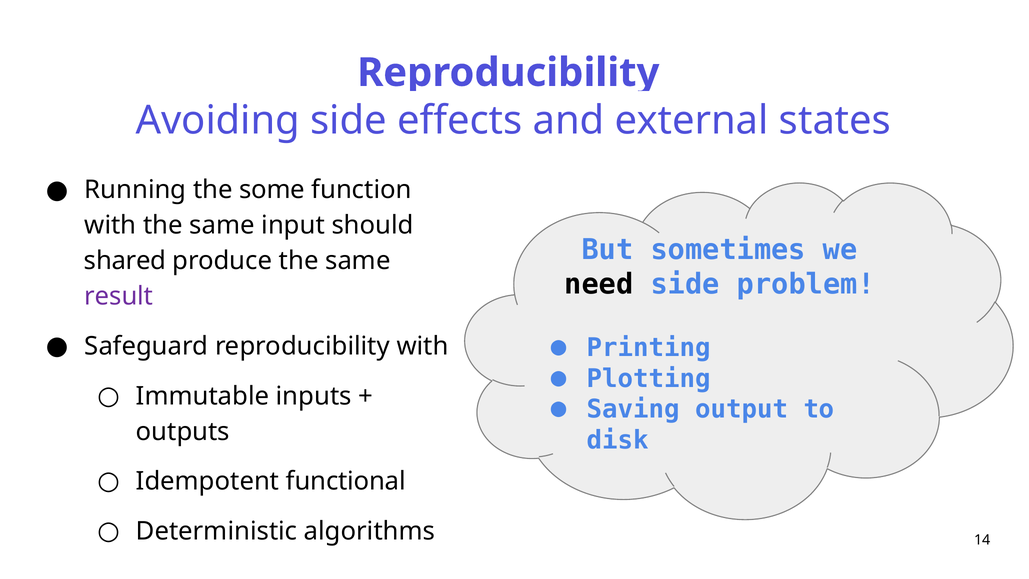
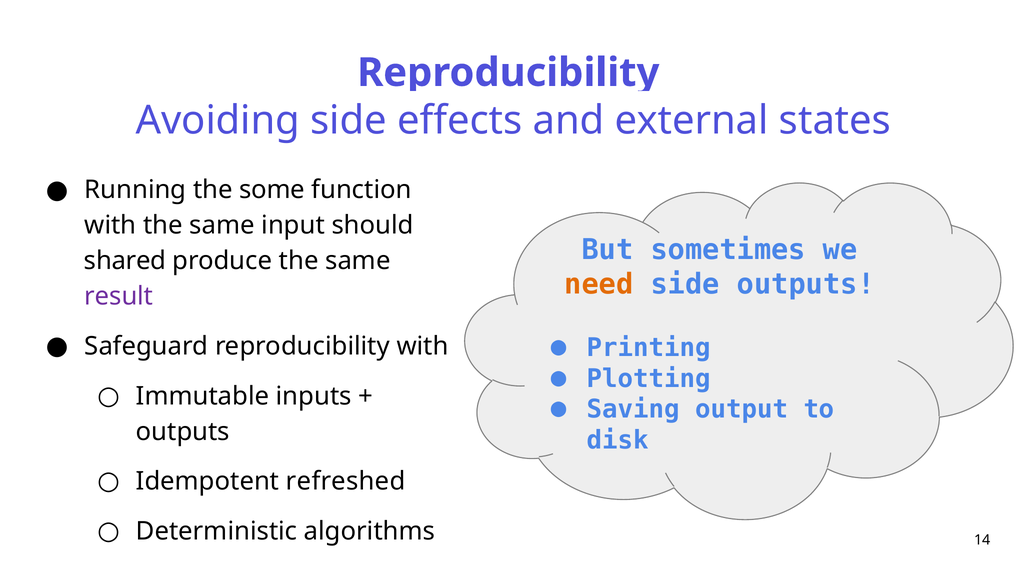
need colour: black -> orange
side problem: problem -> outputs
functional: functional -> refreshed
